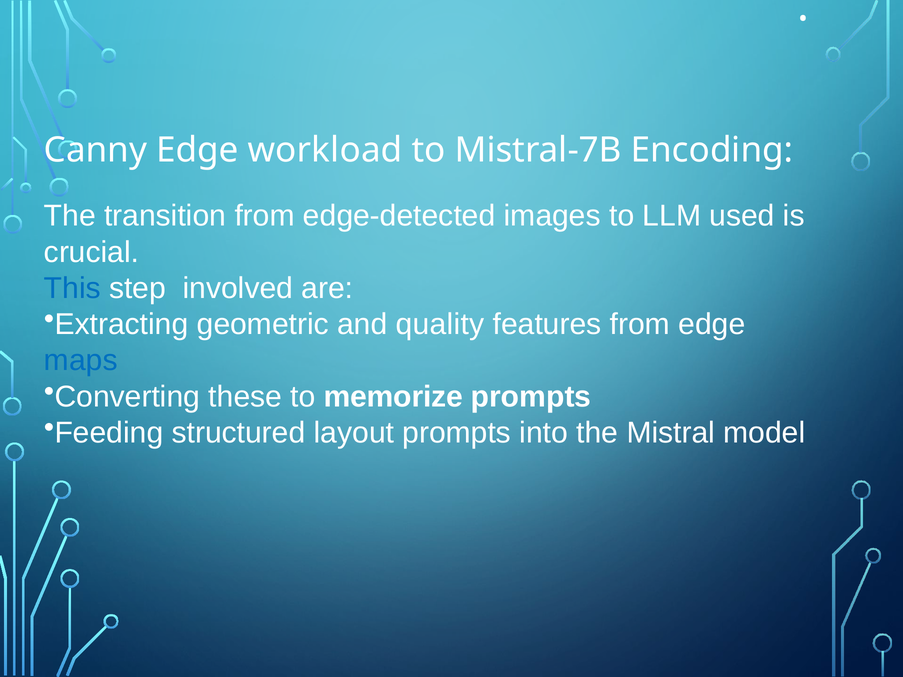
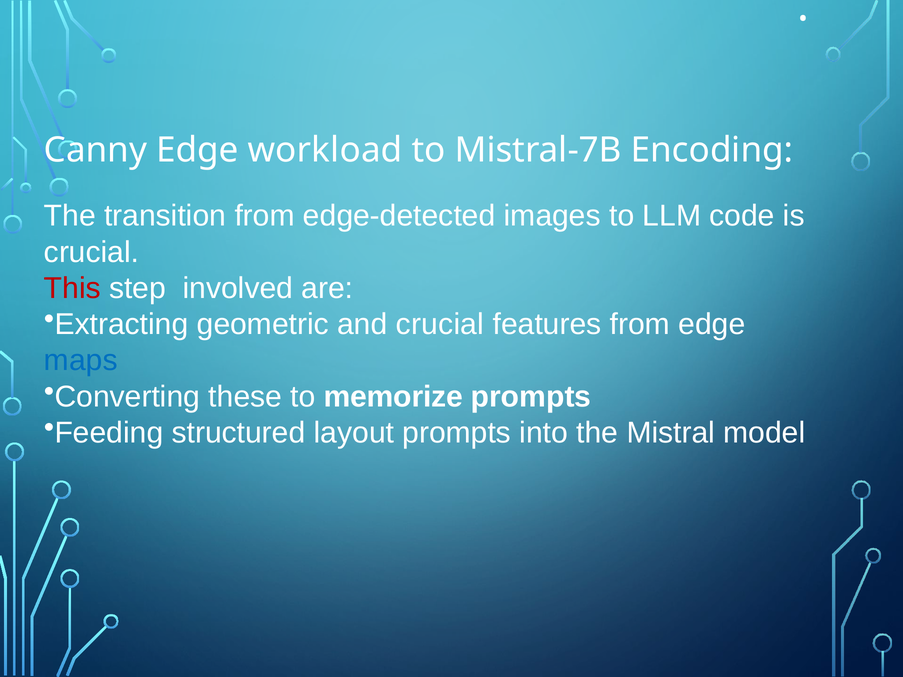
used: used -> code
This colour: blue -> red
and quality: quality -> crucial
